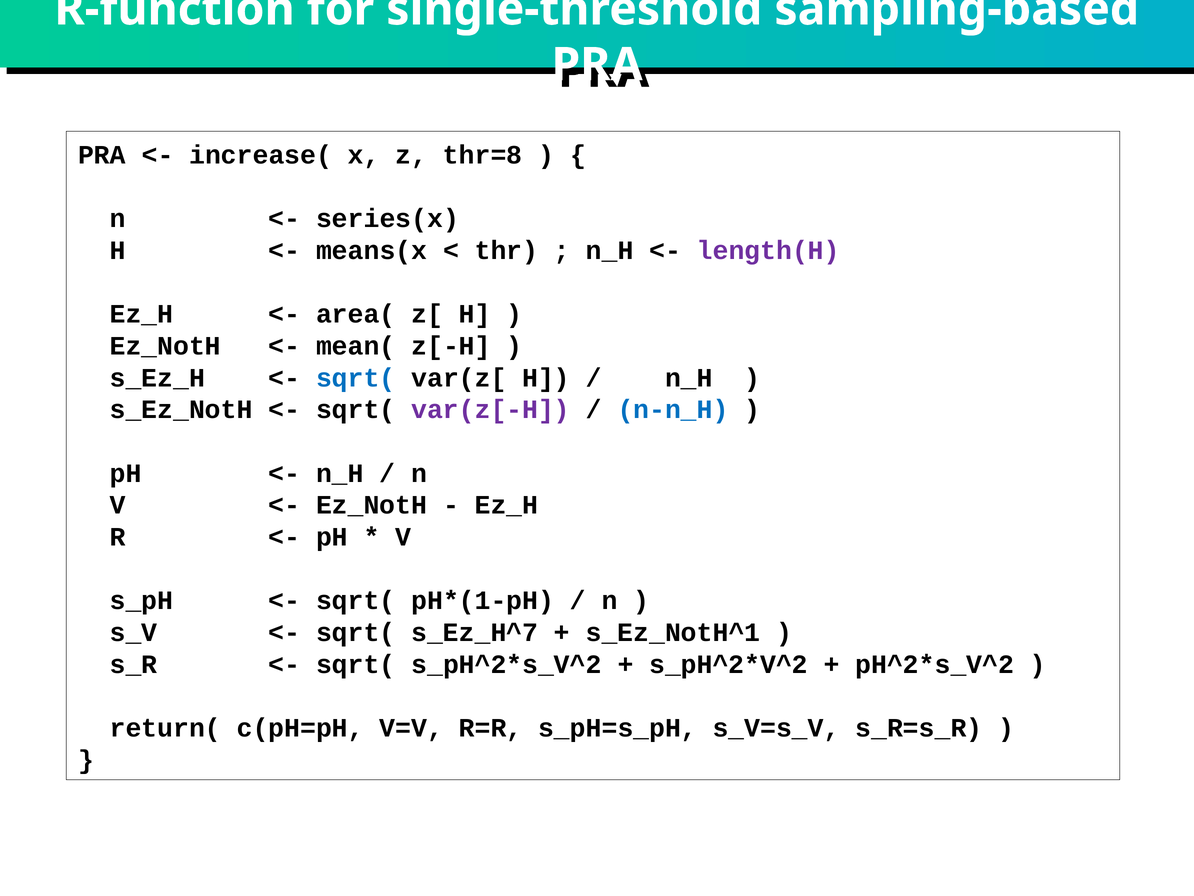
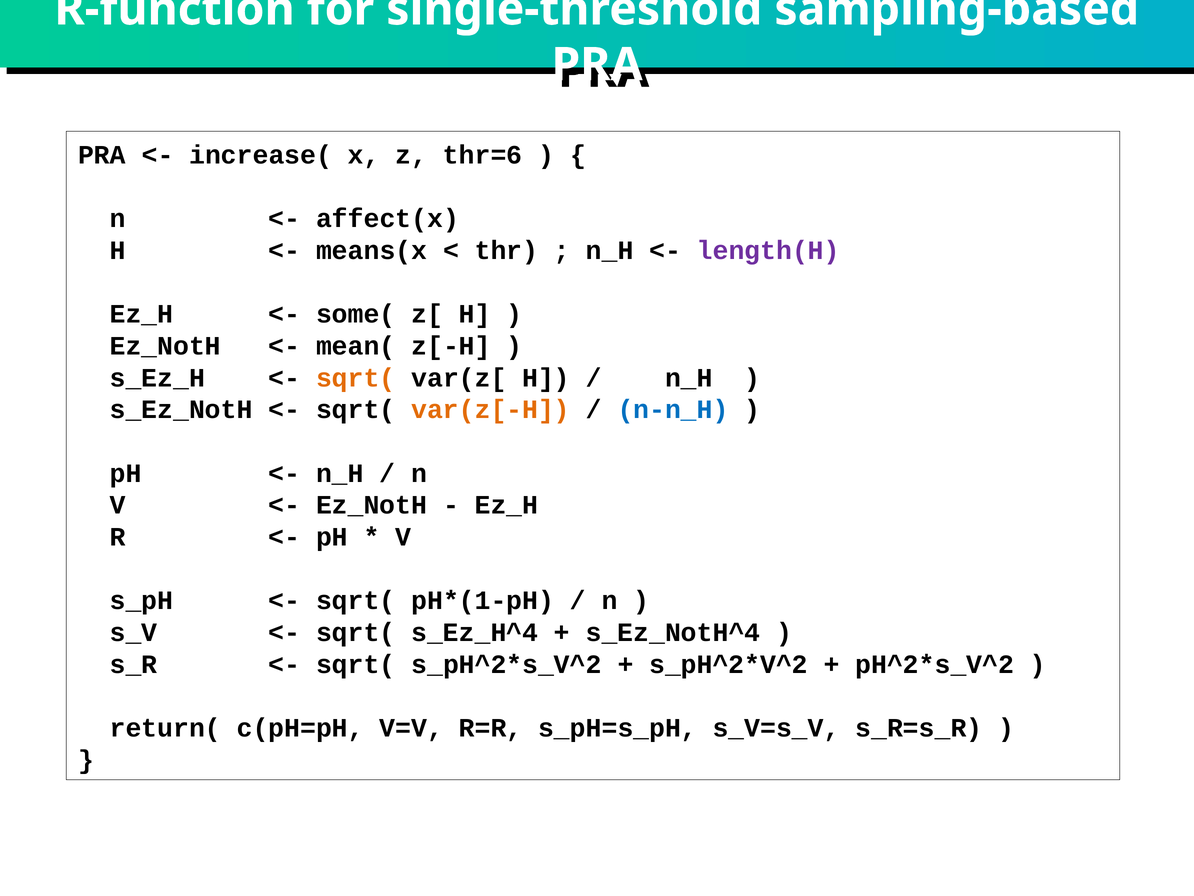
thr=8: thr=8 -> thr=6
series(x: series(x -> affect(x
area(: area( -> some(
sqrt( at (356, 378) colour: blue -> orange
var(z[-H colour: purple -> orange
s_Ez_H^7: s_Ez_H^7 -> s_Ez_H^4
s_Ez_NotH^1: s_Ez_NotH^1 -> s_Ez_NotH^4
